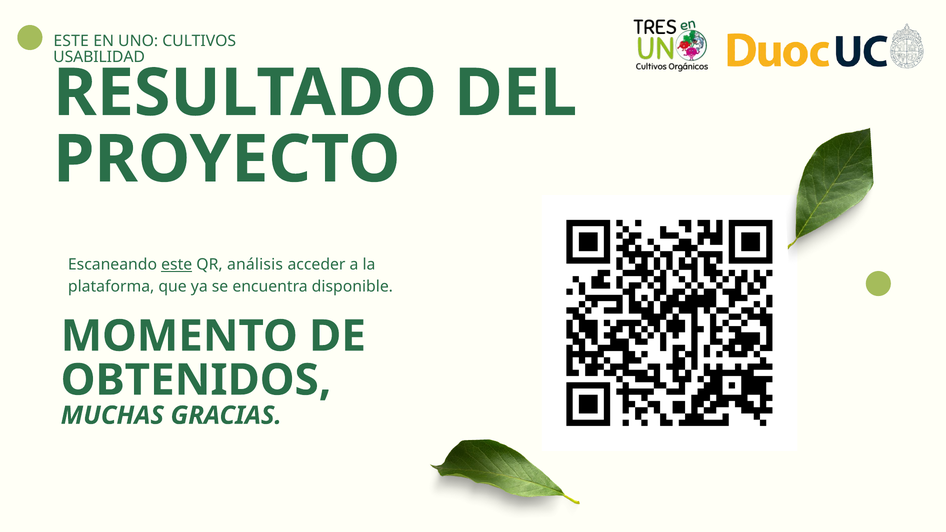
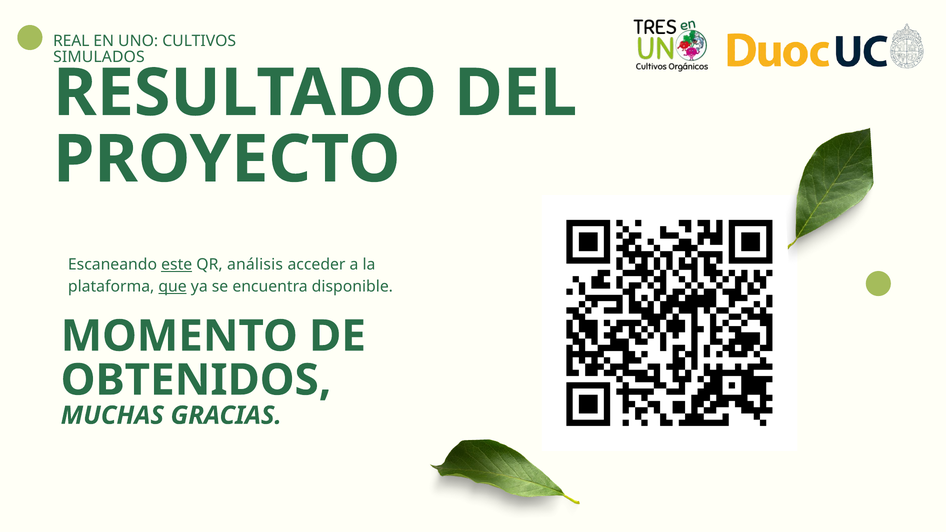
ESTE at (71, 41): ESTE -> REAL
USABILIDAD: USABILIDAD -> SIMULADOS
que underline: none -> present
